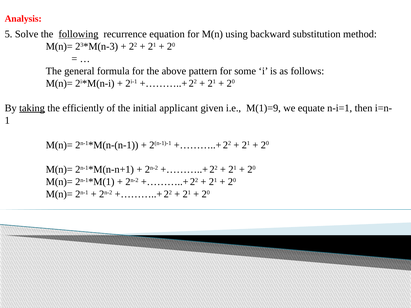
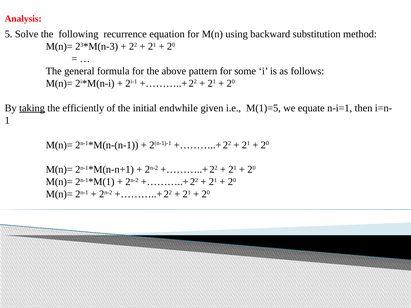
following underline: present -> none
applicant: applicant -> endwhile
M(1)=9: M(1)=9 -> M(1)=5
